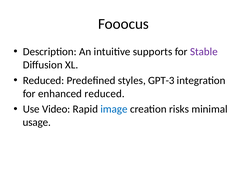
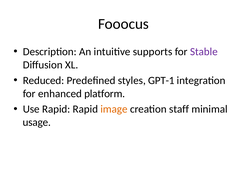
GPT-3: GPT-3 -> GPT-1
enhanced reduced: reduced -> platform
Use Video: Video -> Rapid
image colour: blue -> orange
risks: risks -> staff
